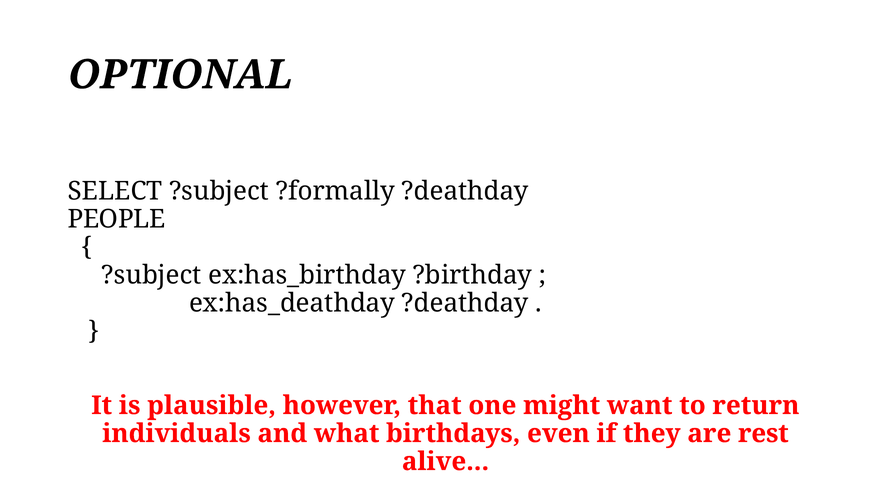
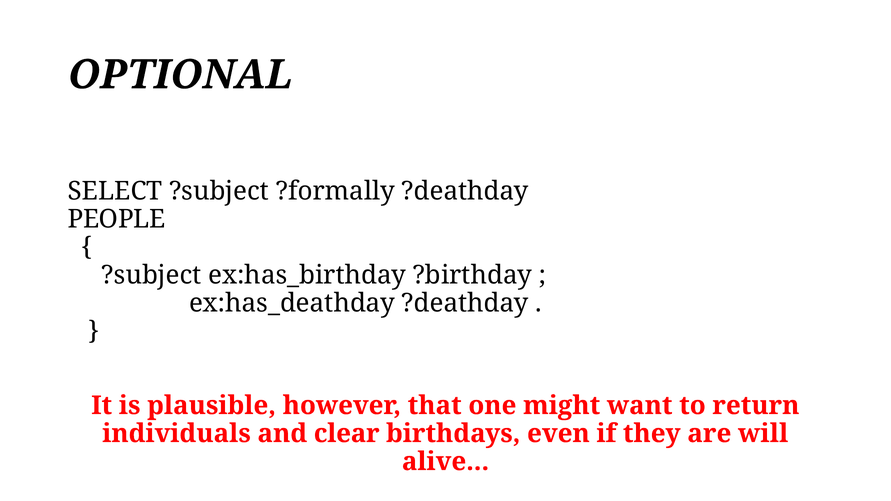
what: what -> clear
rest: rest -> will
